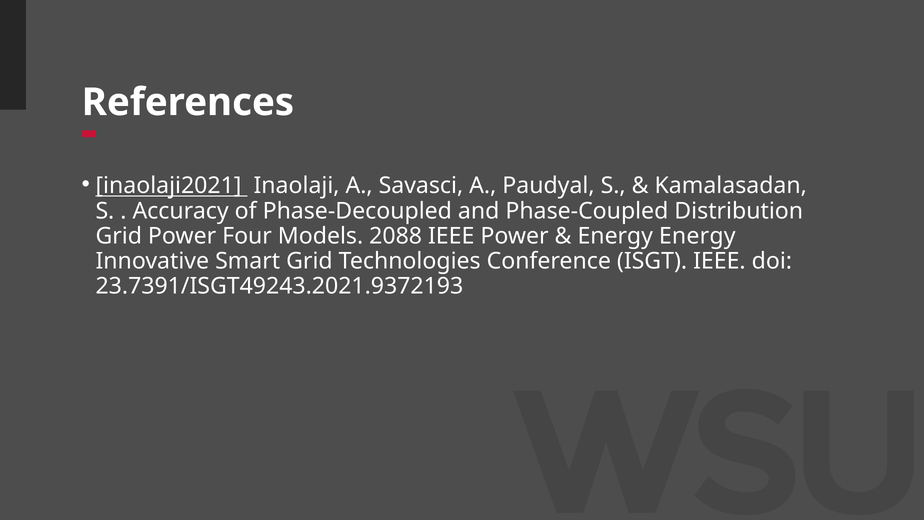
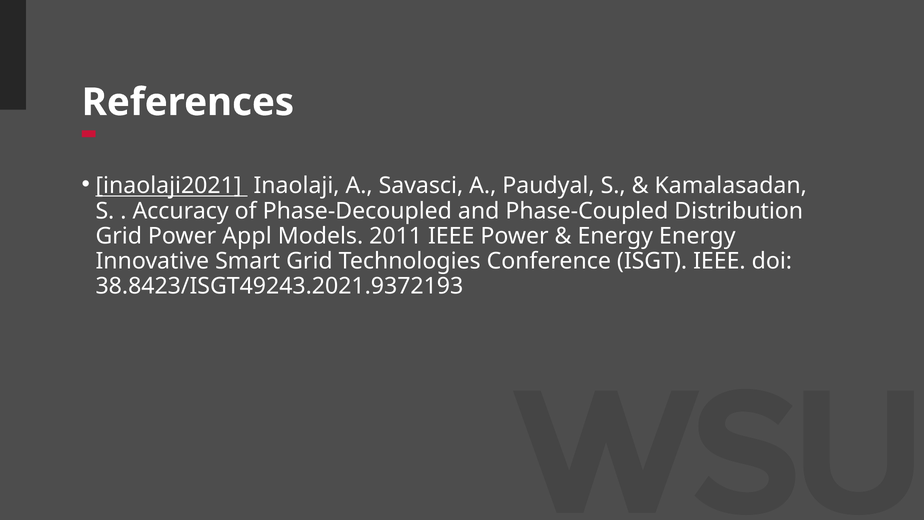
Four: Four -> Appl
2088: 2088 -> 2011
23.7391/ISGT49243.2021.9372193: 23.7391/ISGT49243.2021.9372193 -> 38.8423/ISGT49243.2021.9372193
